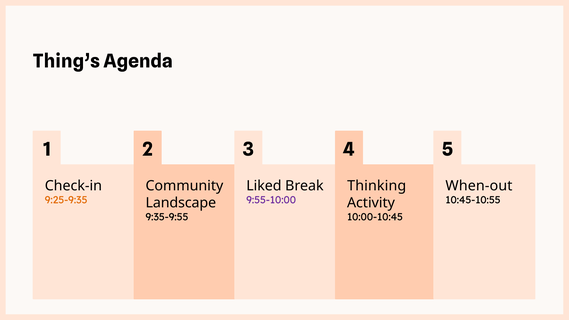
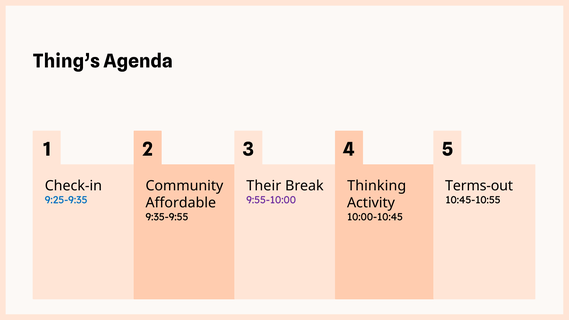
Liked: Liked -> Their
When-out: When-out -> Terms-out
9:25-9:35 colour: orange -> blue
Landscape: Landscape -> Affordable
